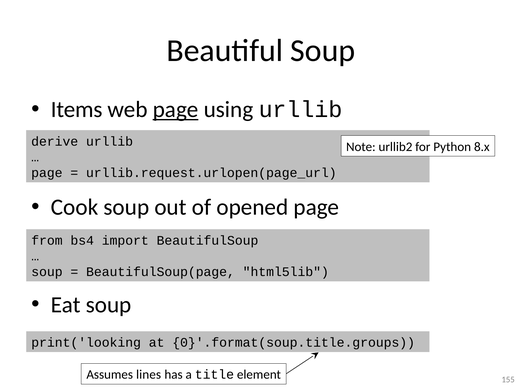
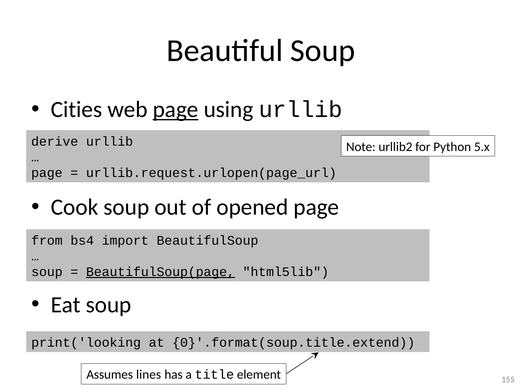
Items: Items -> Cities
8.x: 8.x -> 5.x
BeautifulSoup(page underline: none -> present
0}'.format(soup.title.groups: 0}'.format(soup.title.groups -> 0}'.format(soup.title.extend
